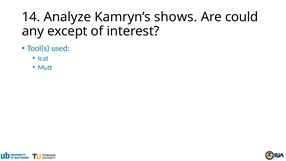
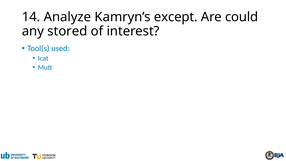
shows: shows -> except
except: except -> stored
